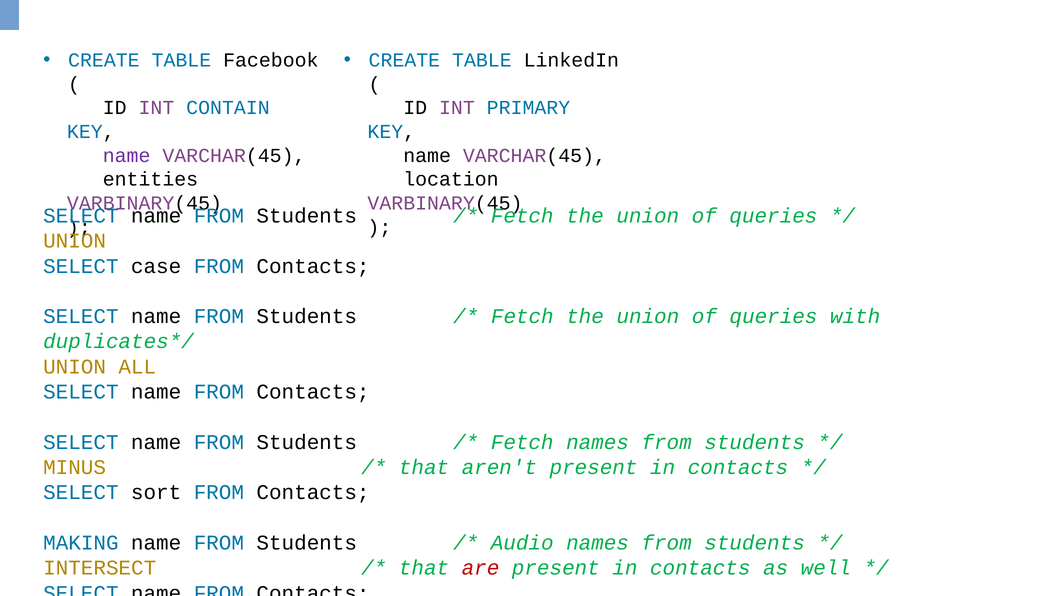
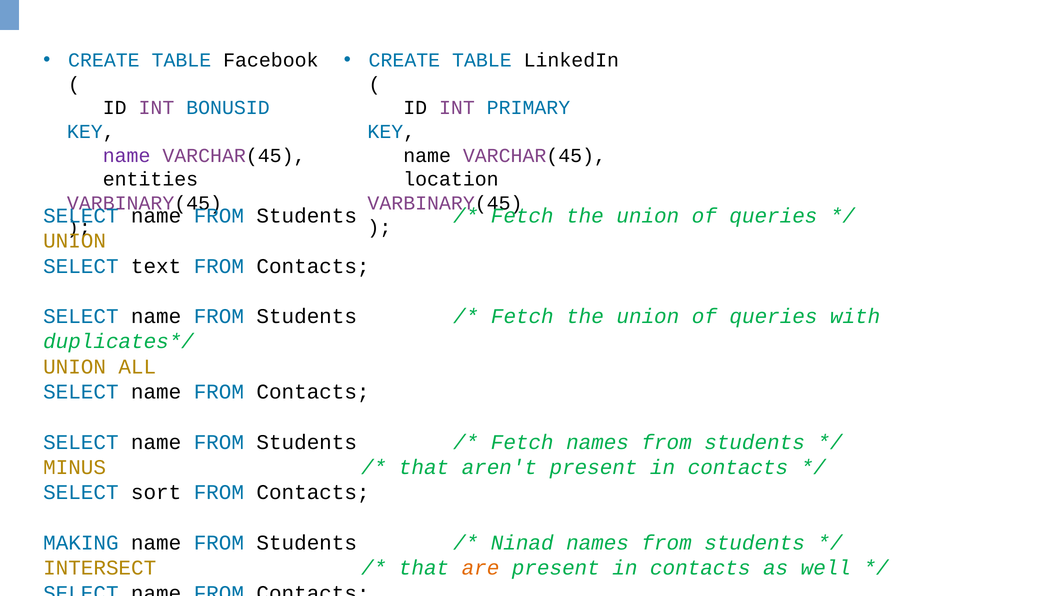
CONTAIN: CONTAIN -> BONUSID
case: case -> text
Audio: Audio -> Ninad
are colour: red -> orange
